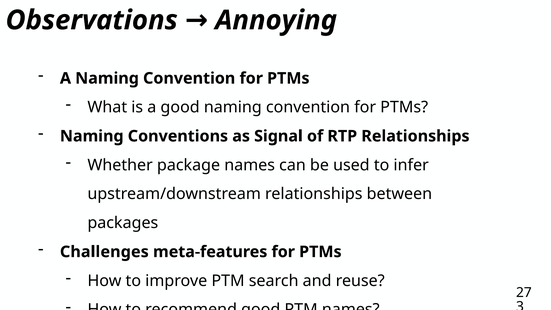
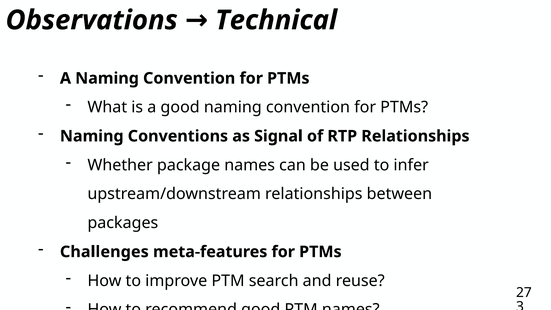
Annoying: Annoying -> Technical
